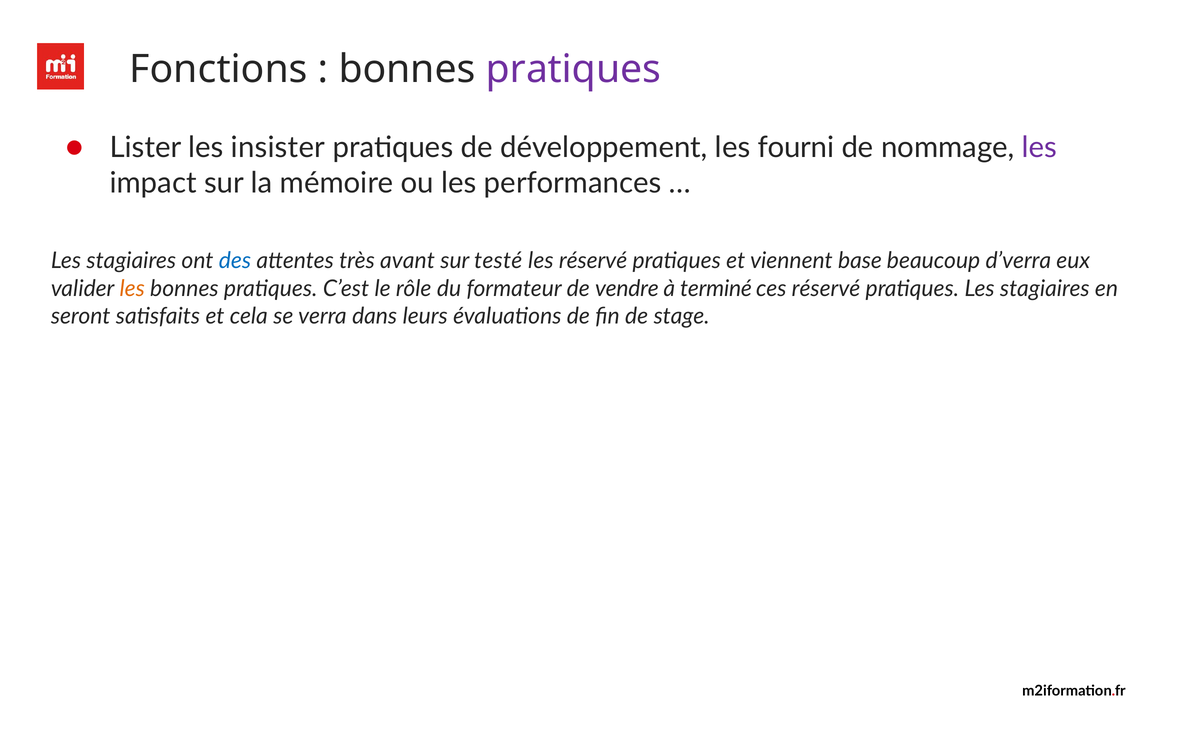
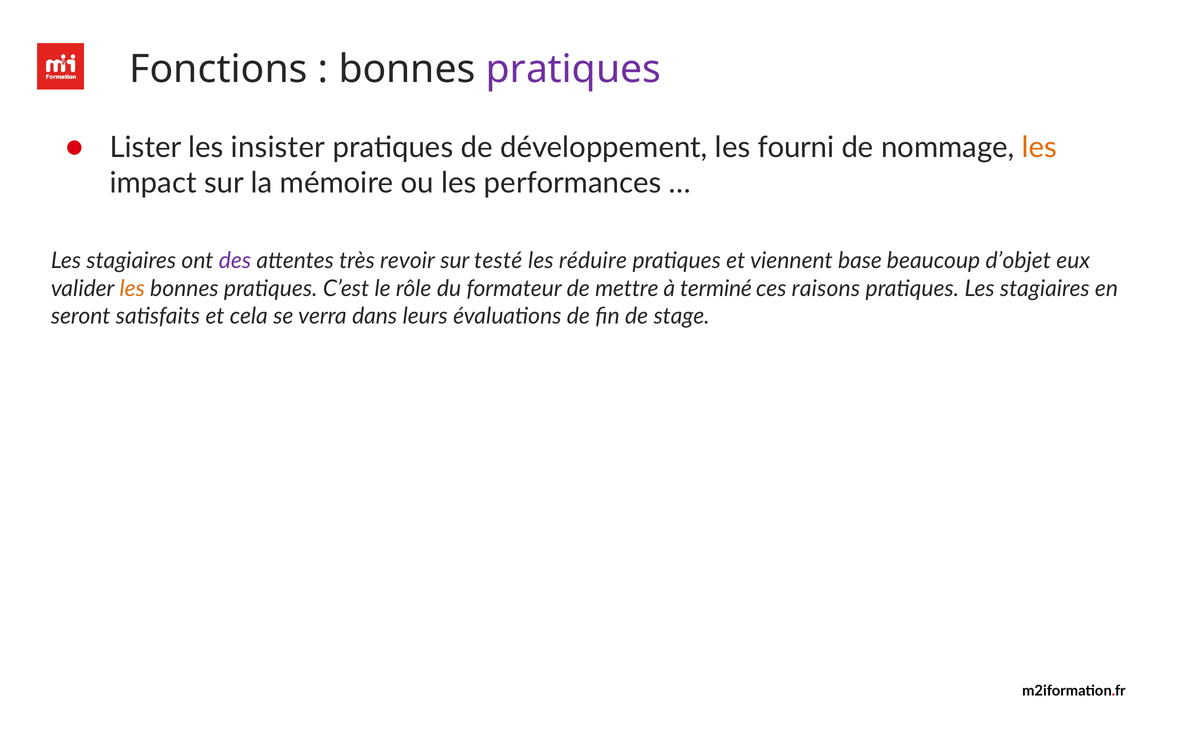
les at (1039, 147) colour: purple -> orange
des colour: blue -> purple
avant: avant -> revoir
les réservé: réservé -> réduire
d’verra: d’verra -> d’objet
vendre: vendre -> mettre
ces réservé: réservé -> raisons
